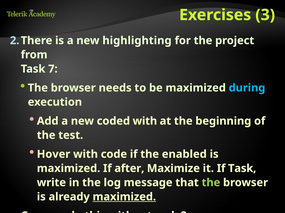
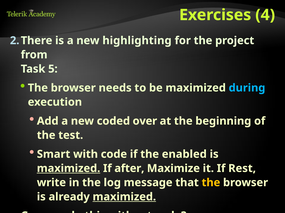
3: 3 -> 4
7: 7 -> 5
coded with: with -> over
Hover: Hover -> Smart
maximized at (69, 169) underline: none -> present
If Task: Task -> Rest
the at (211, 183) colour: light green -> yellow
